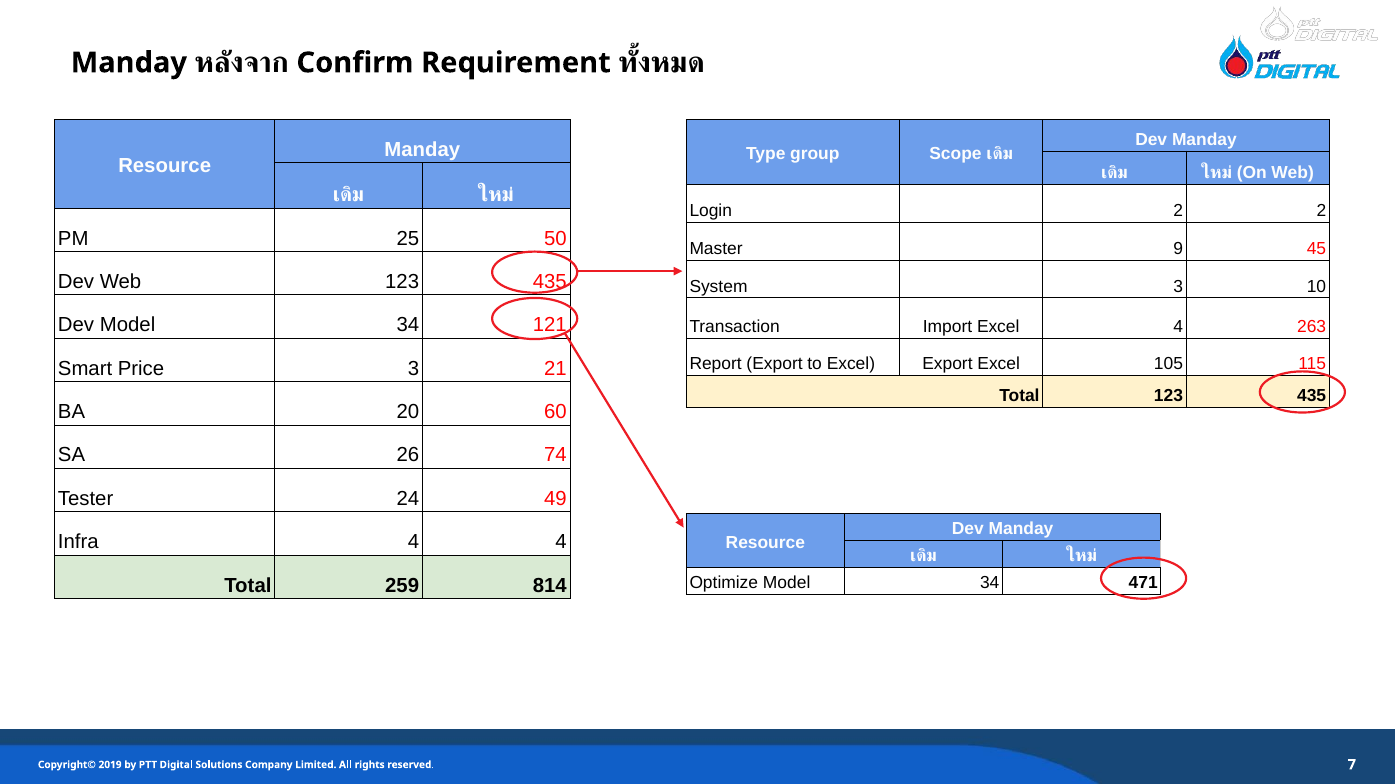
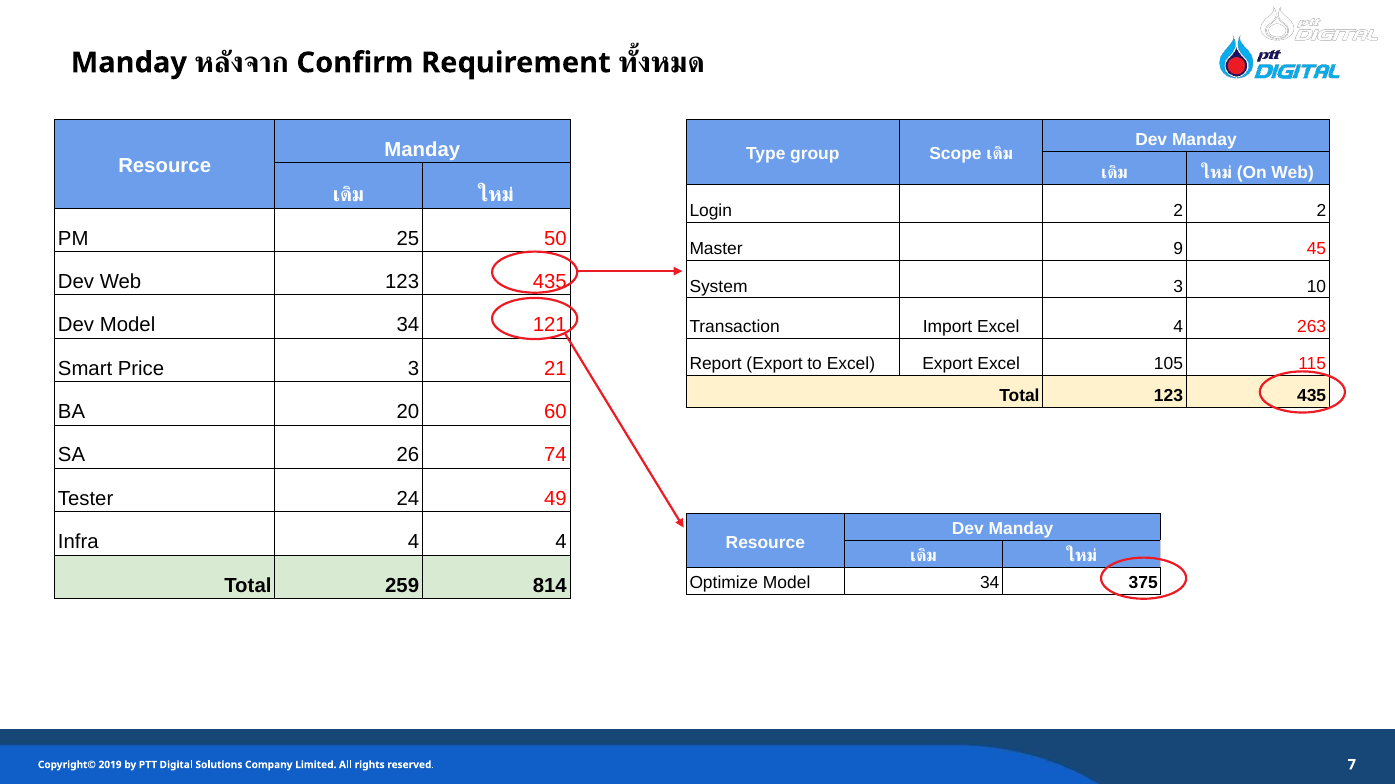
471: 471 -> 375
